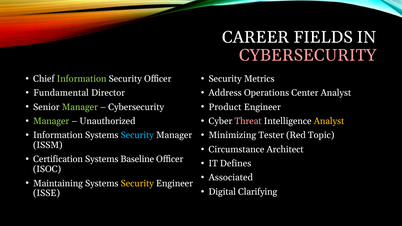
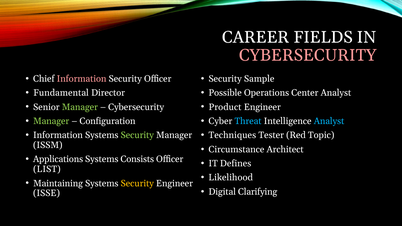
Information at (82, 79) colour: light green -> pink
Metrics: Metrics -> Sample
Address: Address -> Possible
Unauthorized: Unauthorized -> Configuration
Threat colour: pink -> light blue
Analyst at (329, 121) colour: yellow -> light blue
Security at (137, 135) colour: light blue -> light green
Minimizing: Minimizing -> Techniques
Certification: Certification -> Applications
Baseline: Baseline -> Consists
ISOC: ISOC -> LIST
Associated: Associated -> Likelihood
